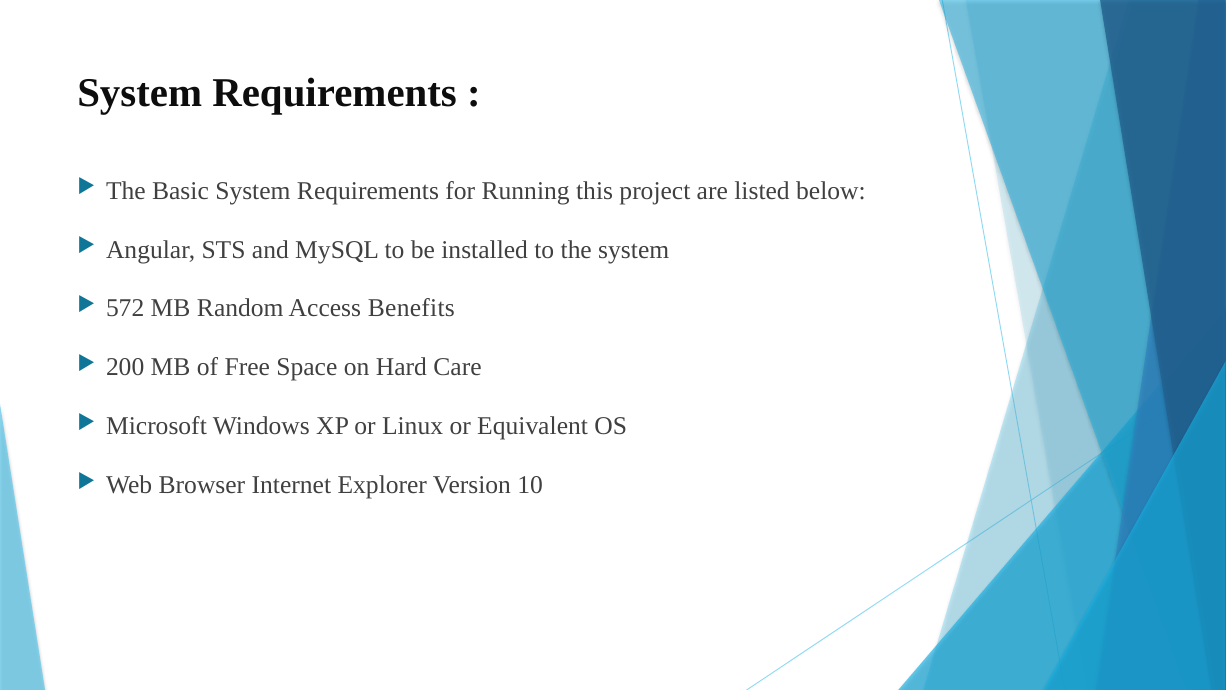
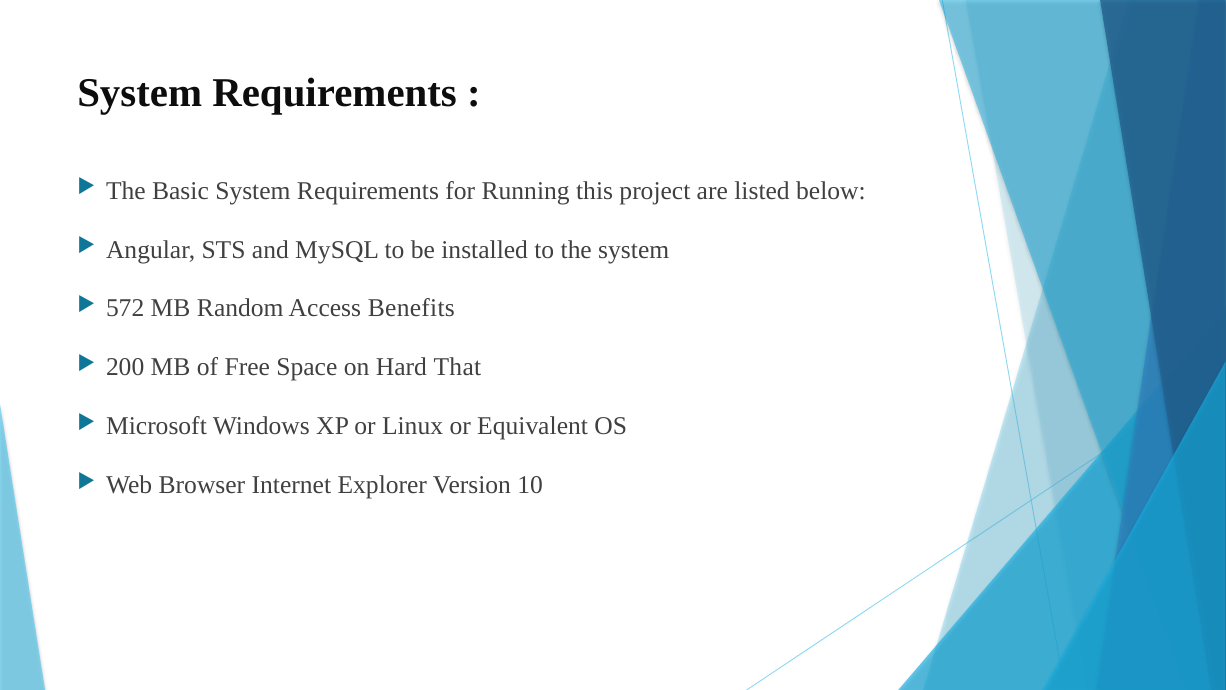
Care: Care -> That
